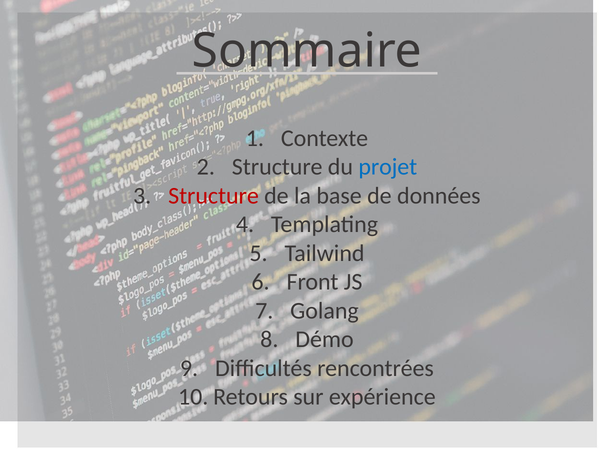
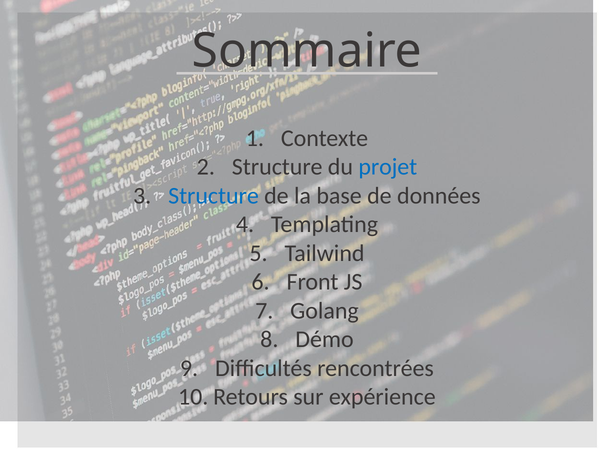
Structure at (213, 196) colour: red -> blue
